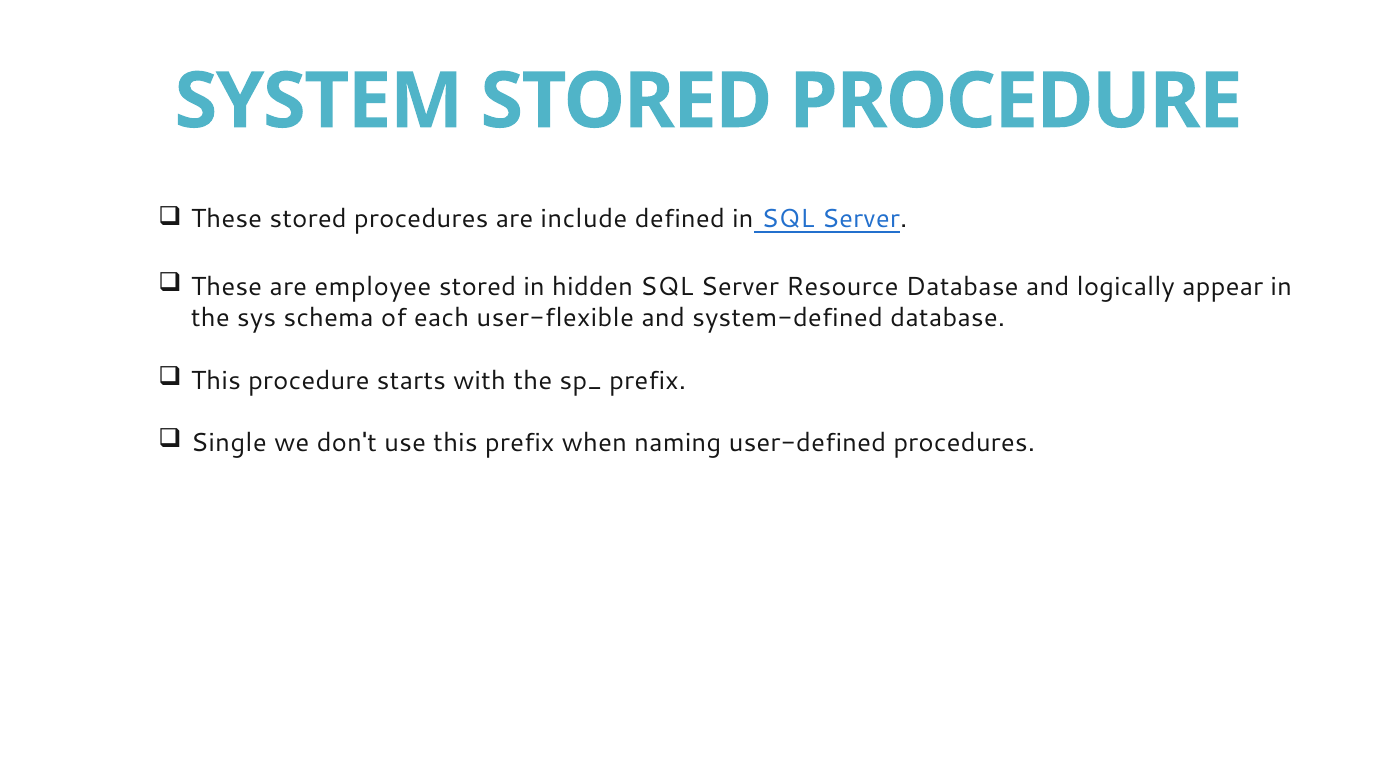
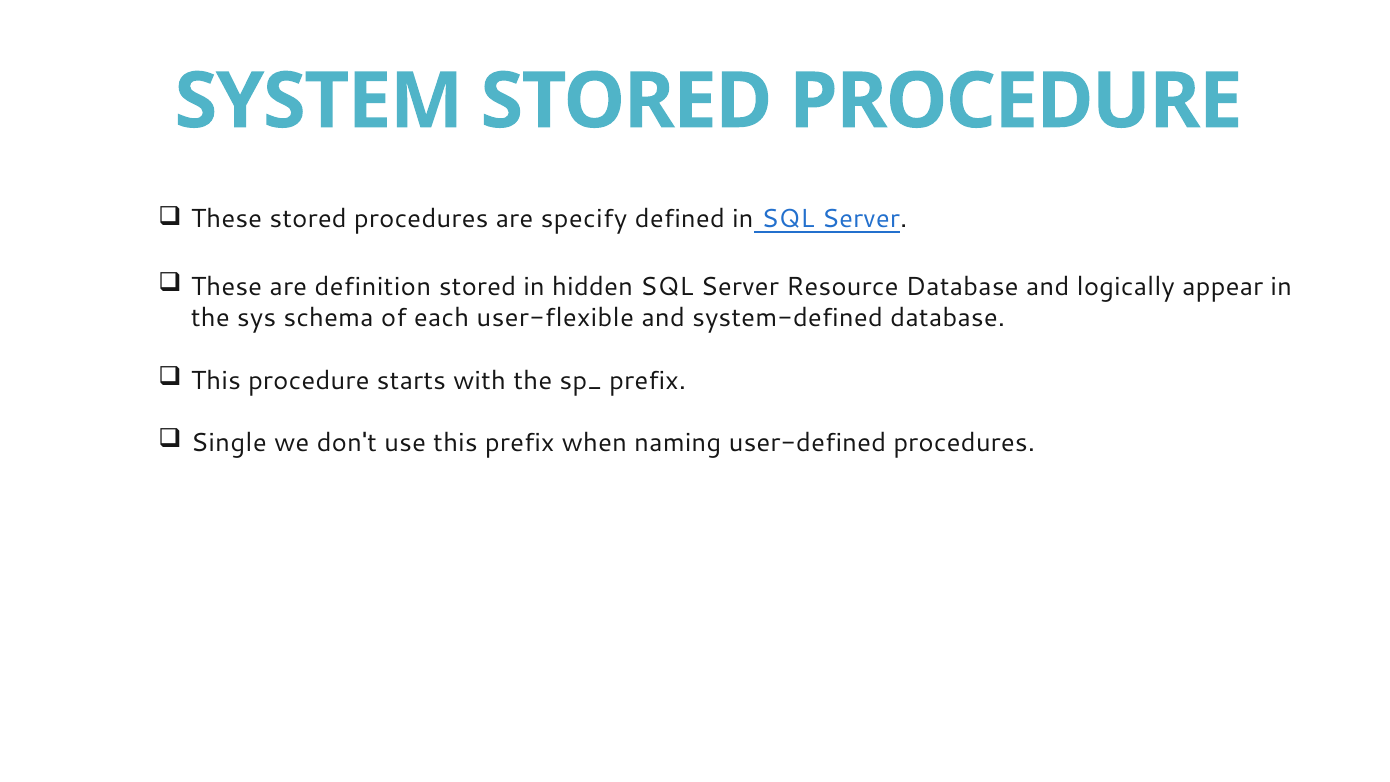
include: include -> specify
employee: employee -> definition
